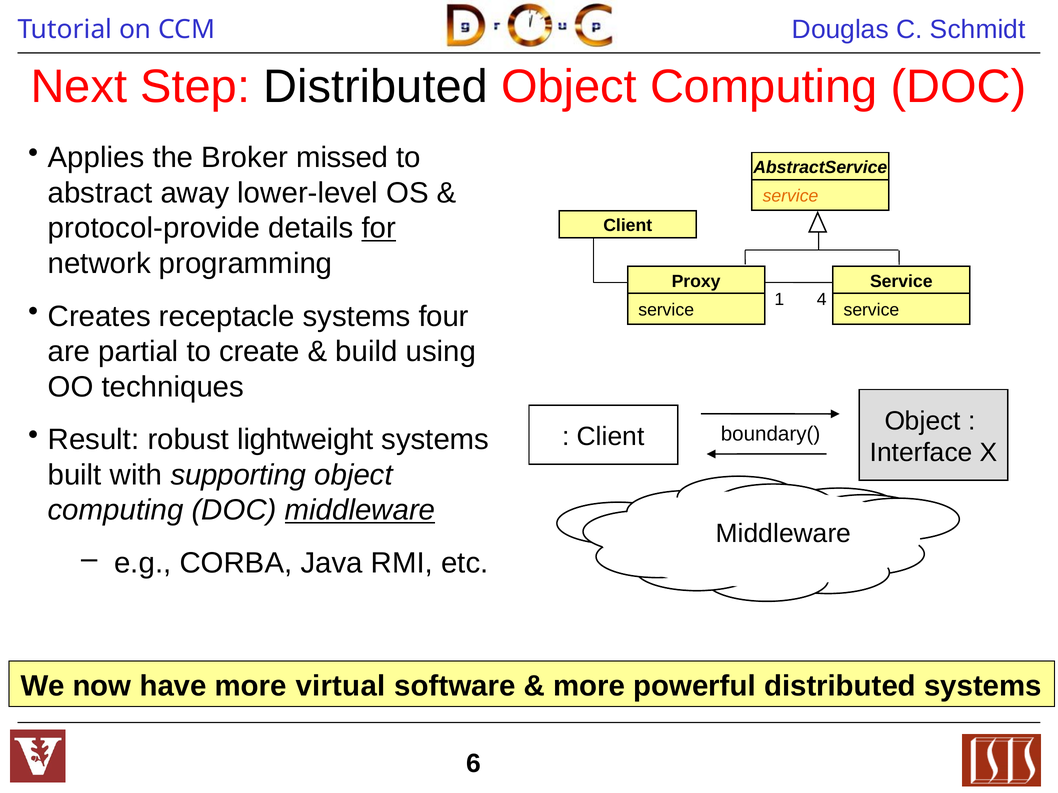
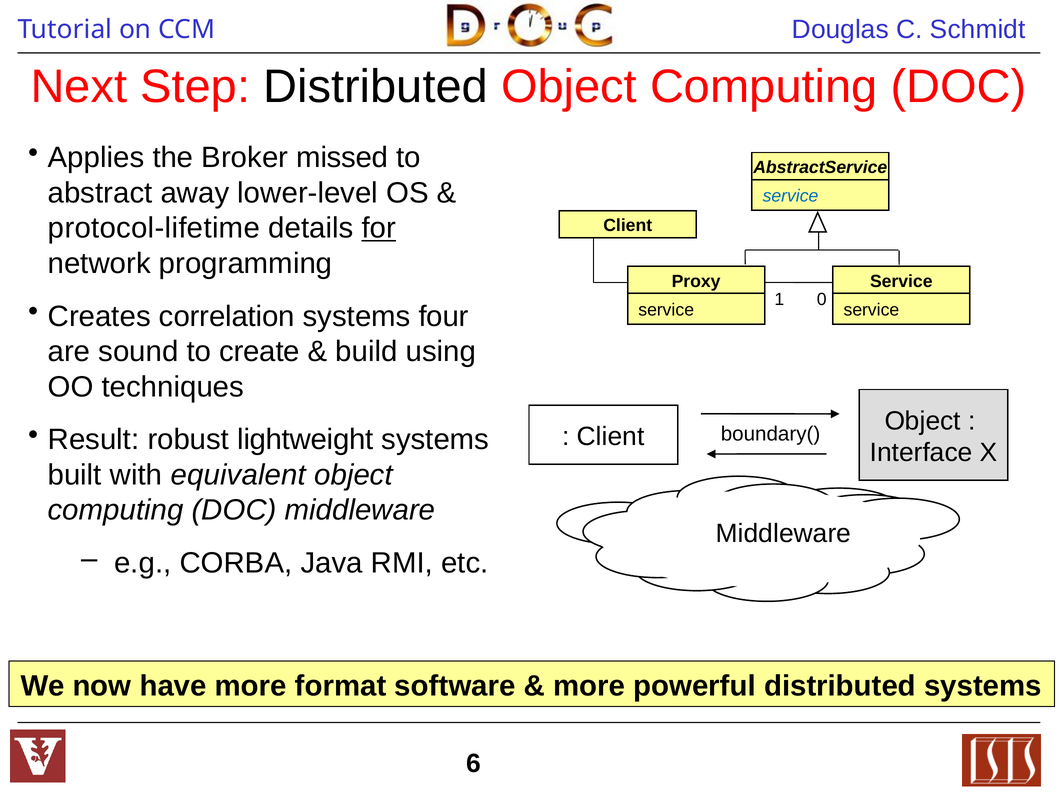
service at (790, 196) colour: orange -> blue
protocol-provide: protocol-provide -> protocol-lifetime
4: 4 -> 0
receptacle: receptacle -> correlation
partial: partial -> sound
supporting: supporting -> equivalent
middleware at (360, 511) underline: present -> none
virtual: virtual -> format
